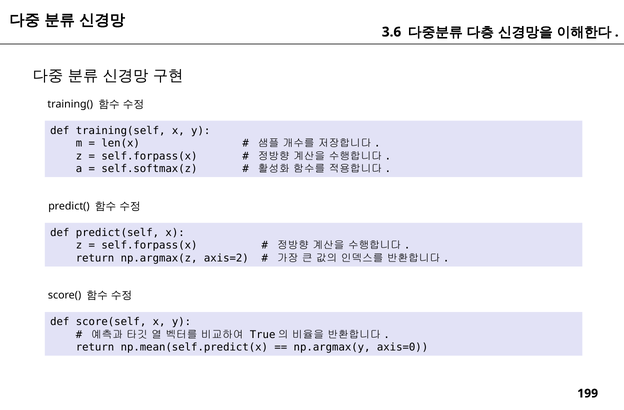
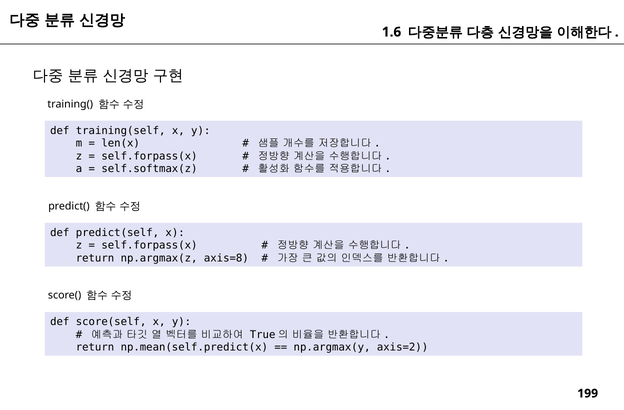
3.6: 3.6 -> 1.6
axis=2: axis=2 -> axis=8
axis=0: axis=0 -> axis=2
